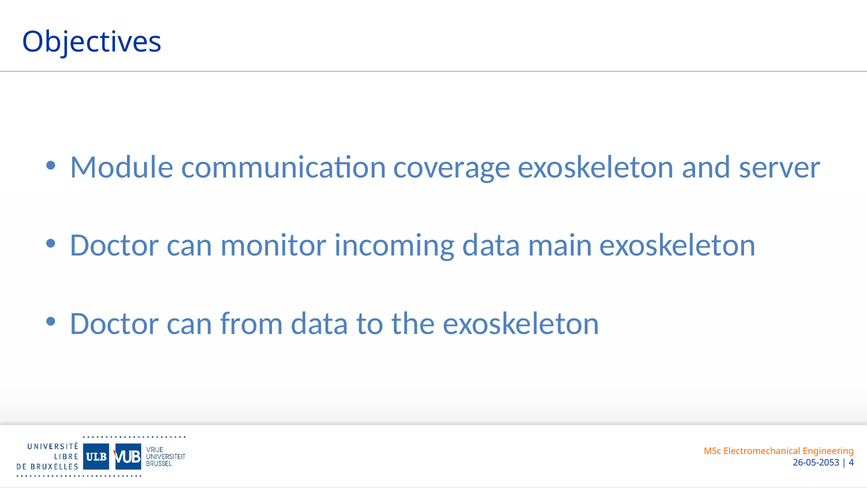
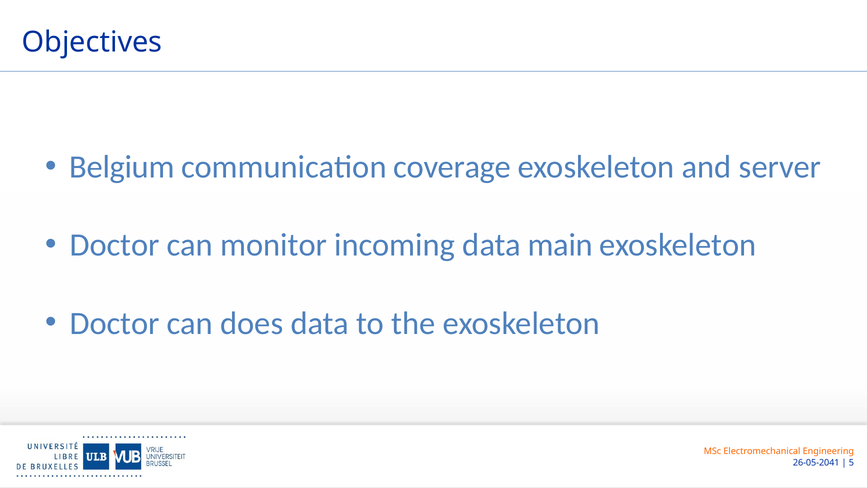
Module: Module -> Belgium
from: from -> does
26-05-2053: 26-05-2053 -> 26-05-2041
4: 4 -> 5
